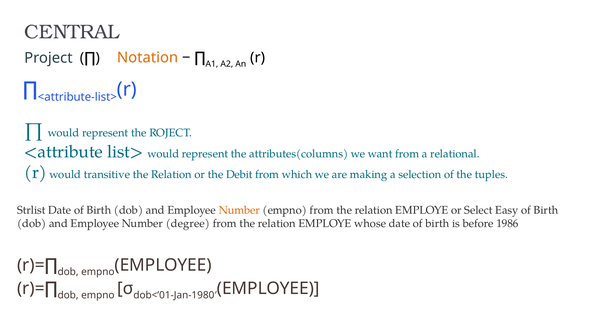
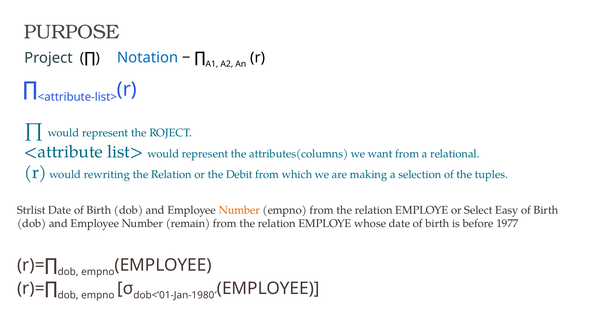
CENTRAL: CENTRAL -> PURPOSE
Notation colour: orange -> blue
transitive: transitive -> rewriting
degree: degree -> remain
1986: 1986 -> 1977
